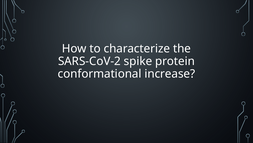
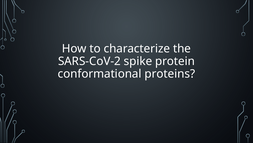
increase: increase -> proteins
